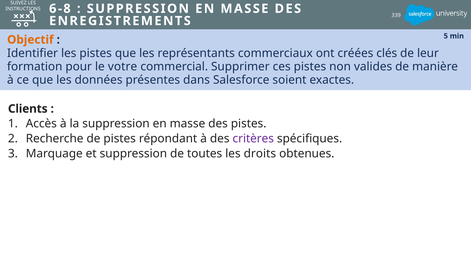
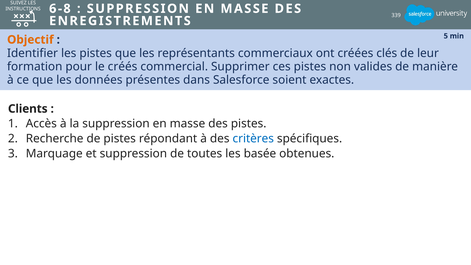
votre: votre -> créés
critères colour: purple -> blue
droits: droits -> basée
